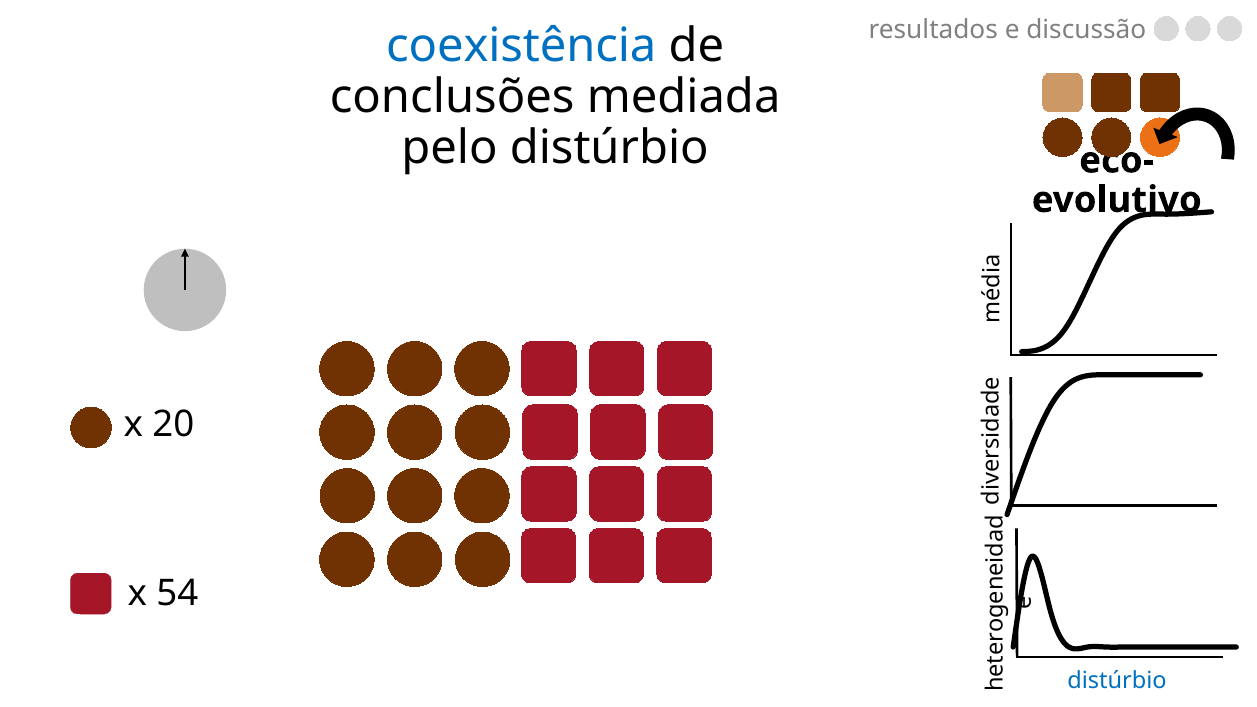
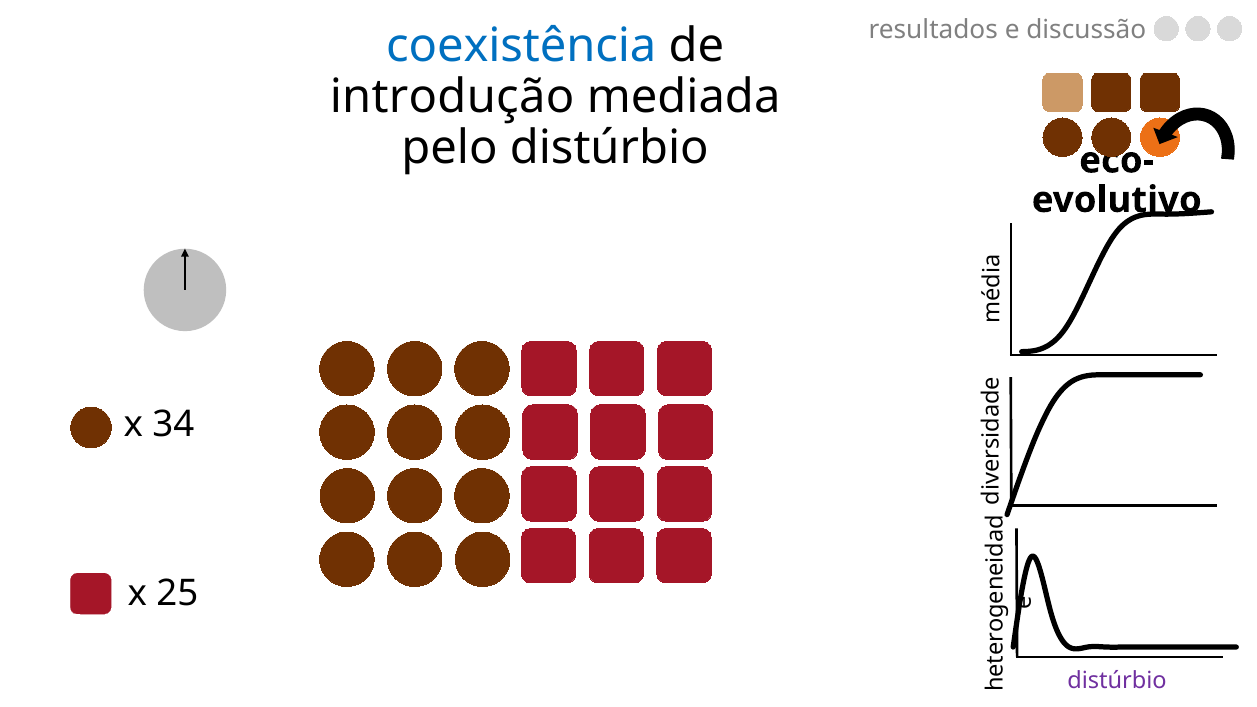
conclusões: conclusões -> introdução
20: 20 -> 34
54: 54 -> 25
distúrbio at (1117, 681) colour: blue -> purple
